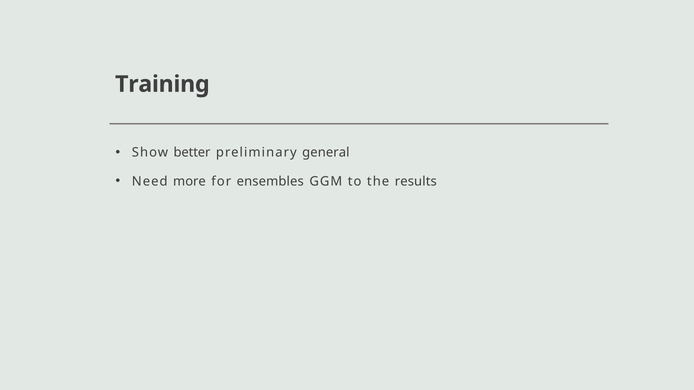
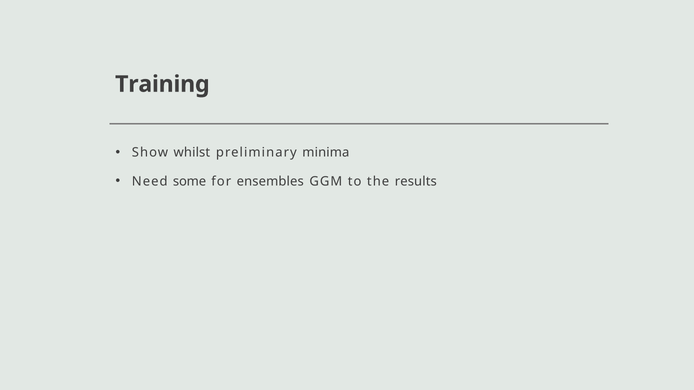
better: better -> whilst
general: general -> minima
more: more -> some
